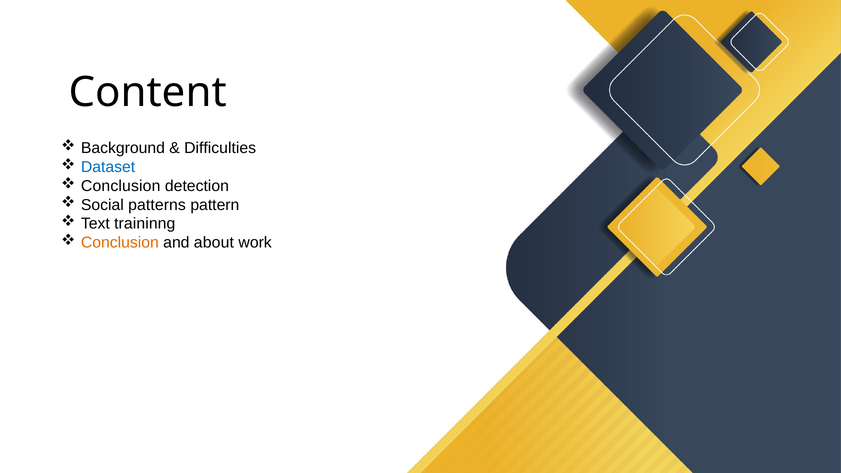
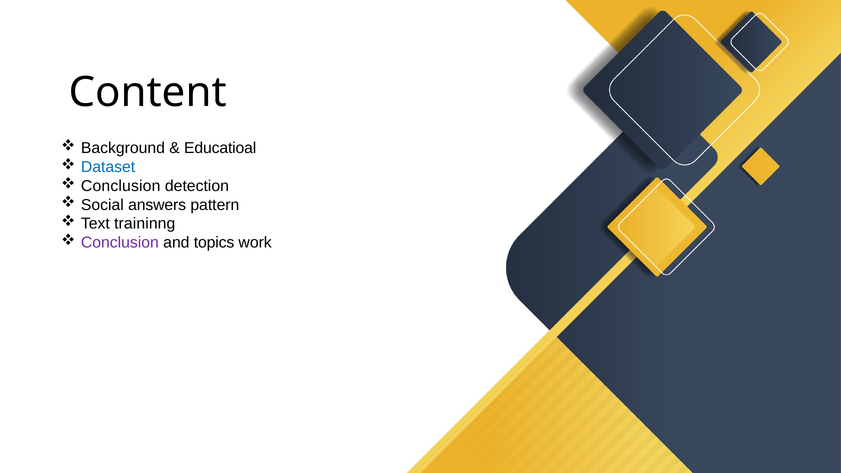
Difficulties: Difficulties -> Educatioal
patterns: patterns -> answers
Conclusion at (120, 243) colour: orange -> purple
about: about -> topics
